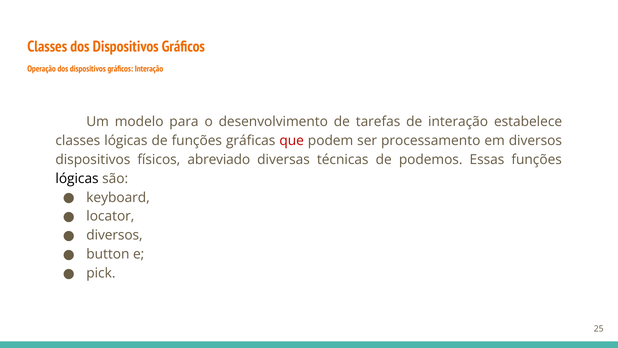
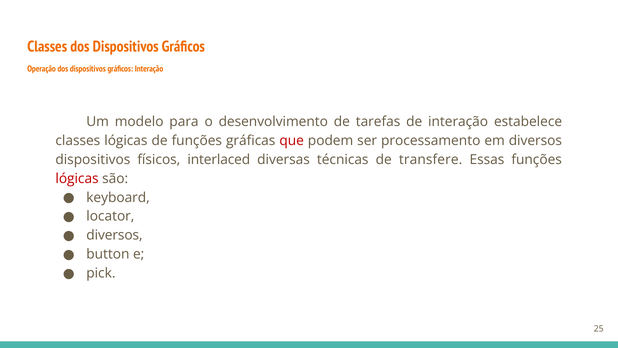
abreviado: abreviado -> interlaced
podemos: podemos -> transfere
lógicas at (77, 178) colour: black -> red
